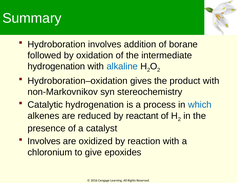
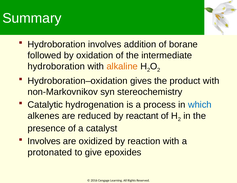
hydrogenation at (56, 66): hydrogenation -> hydroboration
alkaline colour: blue -> orange
chloronium: chloronium -> protonated
